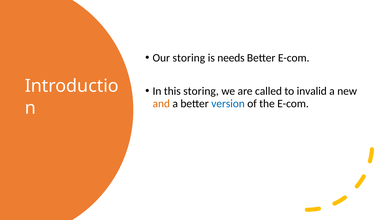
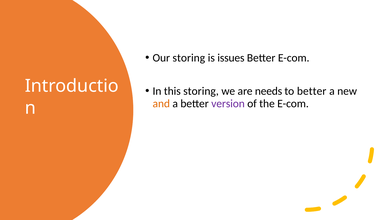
needs: needs -> issues
called: called -> needs
to invalid: invalid -> better
version colour: blue -> purple
